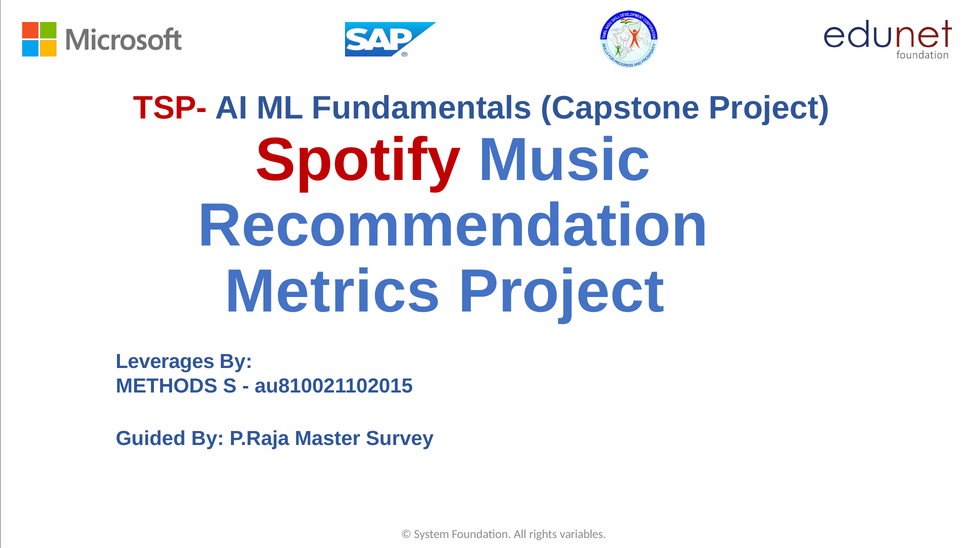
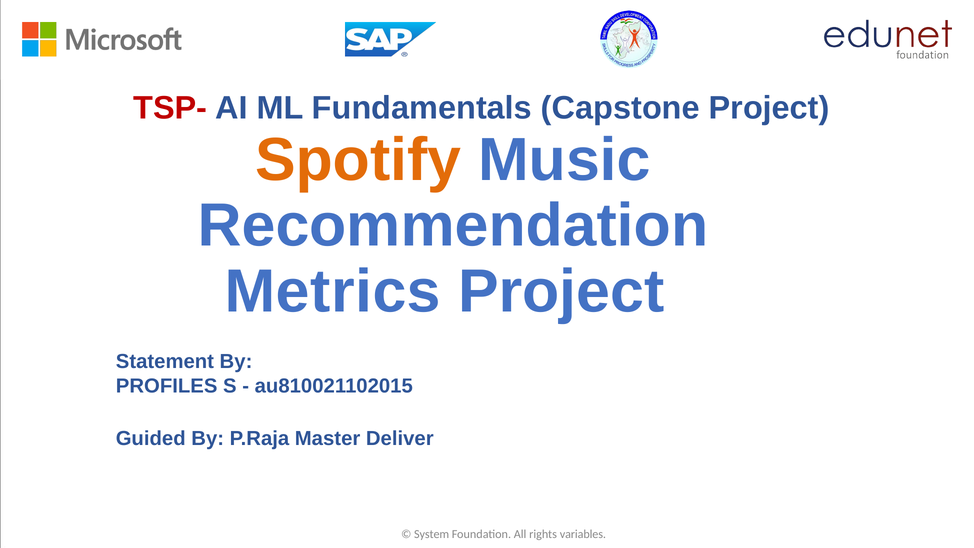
Spotify colour: red -> orange
Leverages: Leverages -> Statement
METHODS: METHODS -> PROFILES
Survey: Survey -> Deliver
